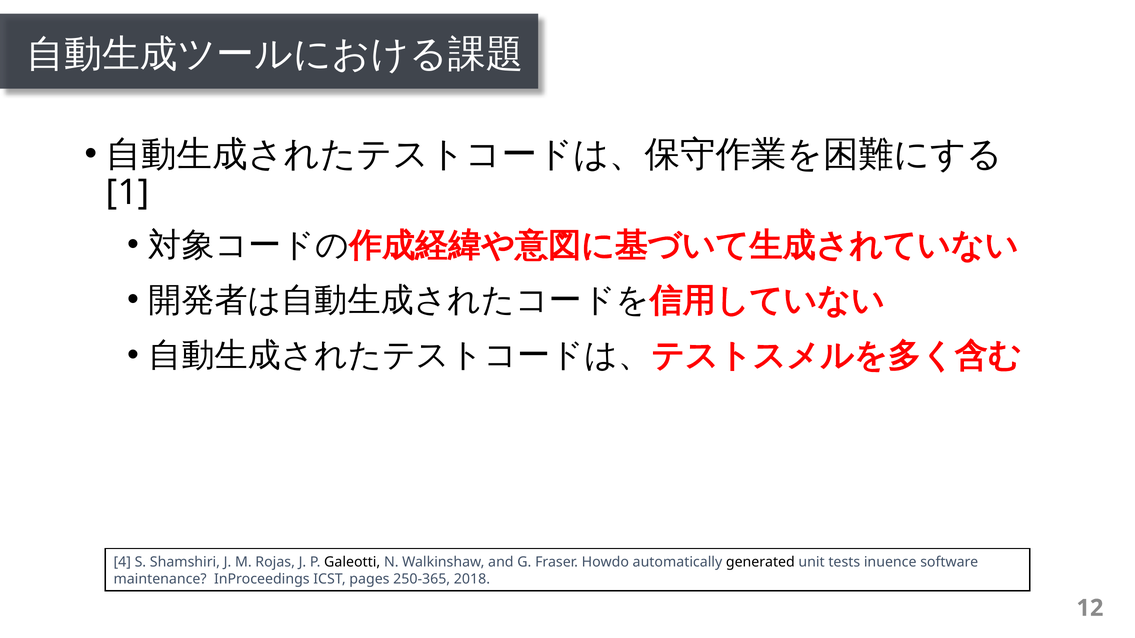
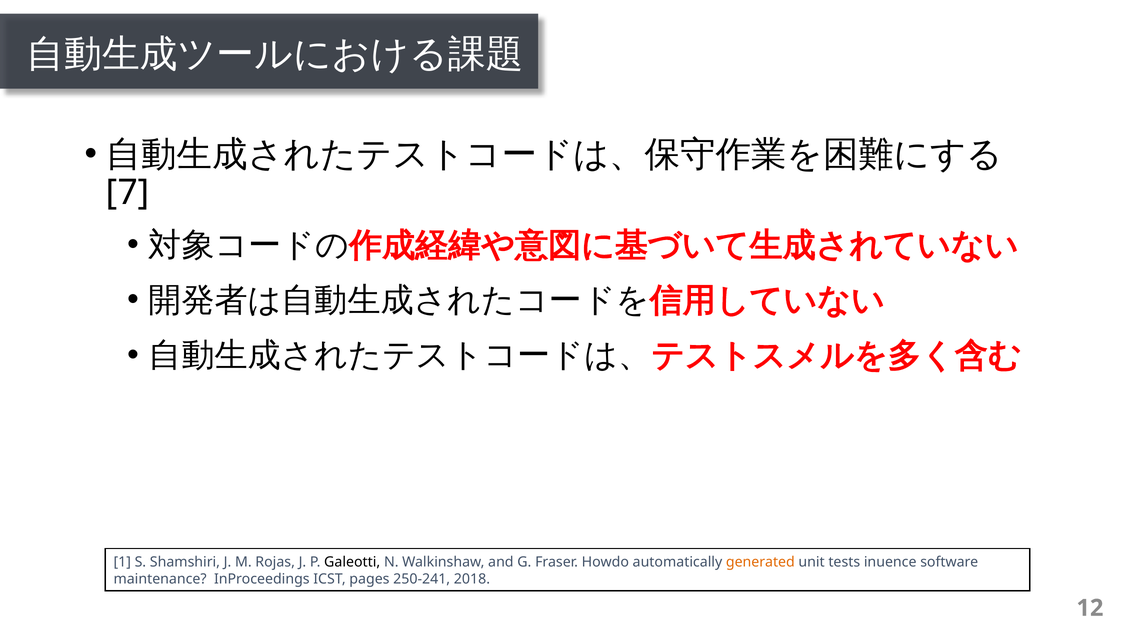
1: 1 -> 7
4: 4 -> 1
generated colour: black -> orange
250-365: 250-365 -> 250-241
